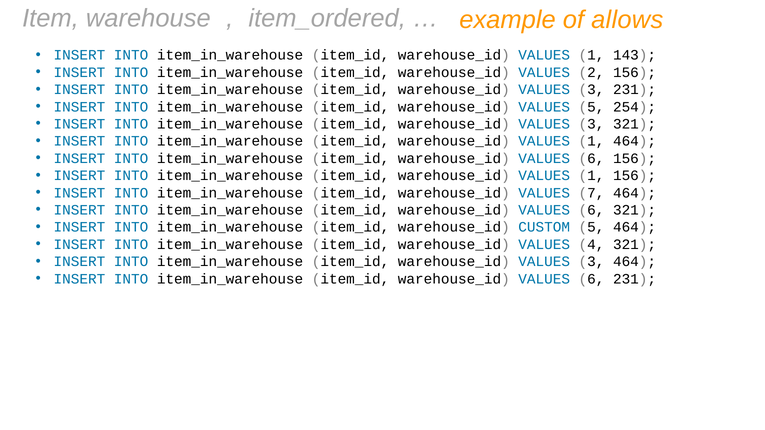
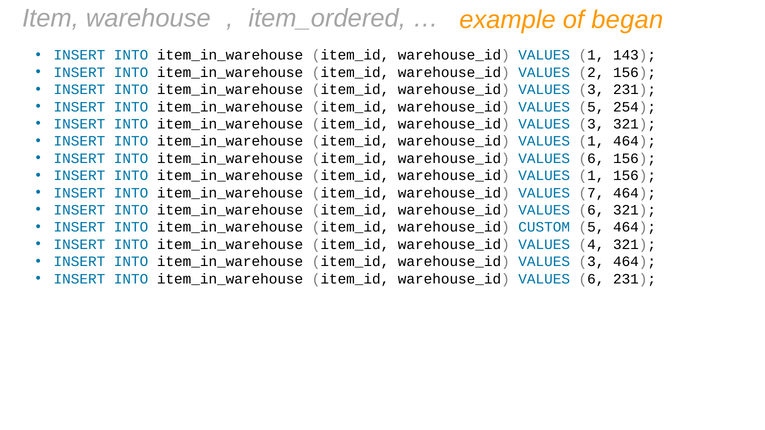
allows: allows -> began
